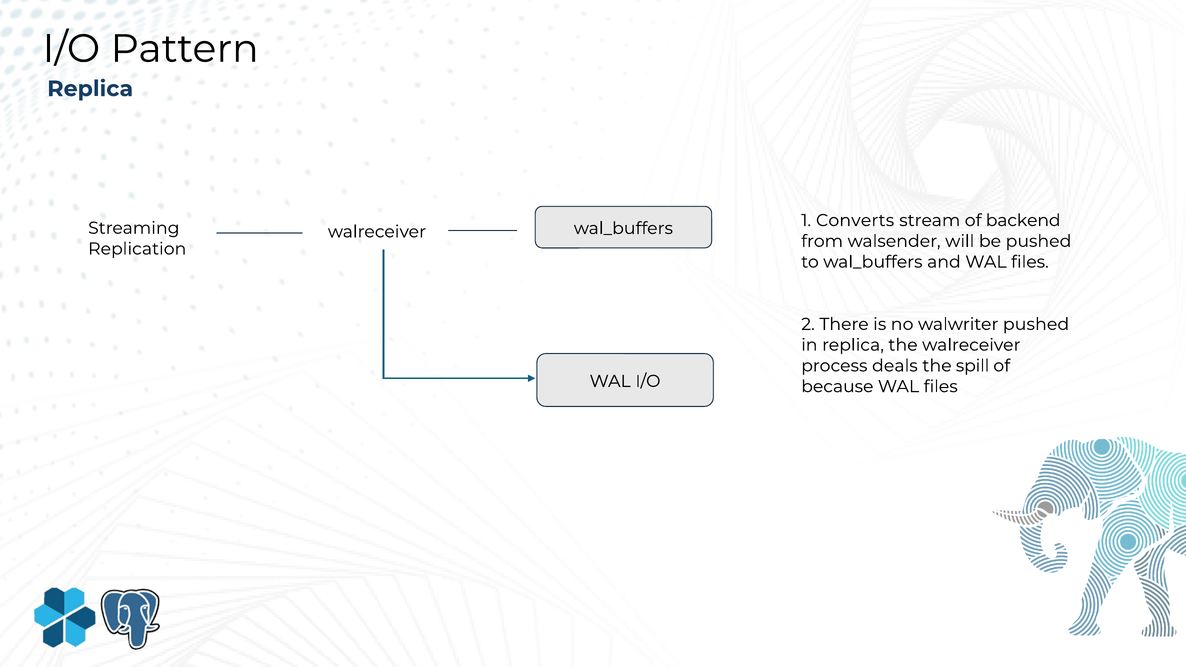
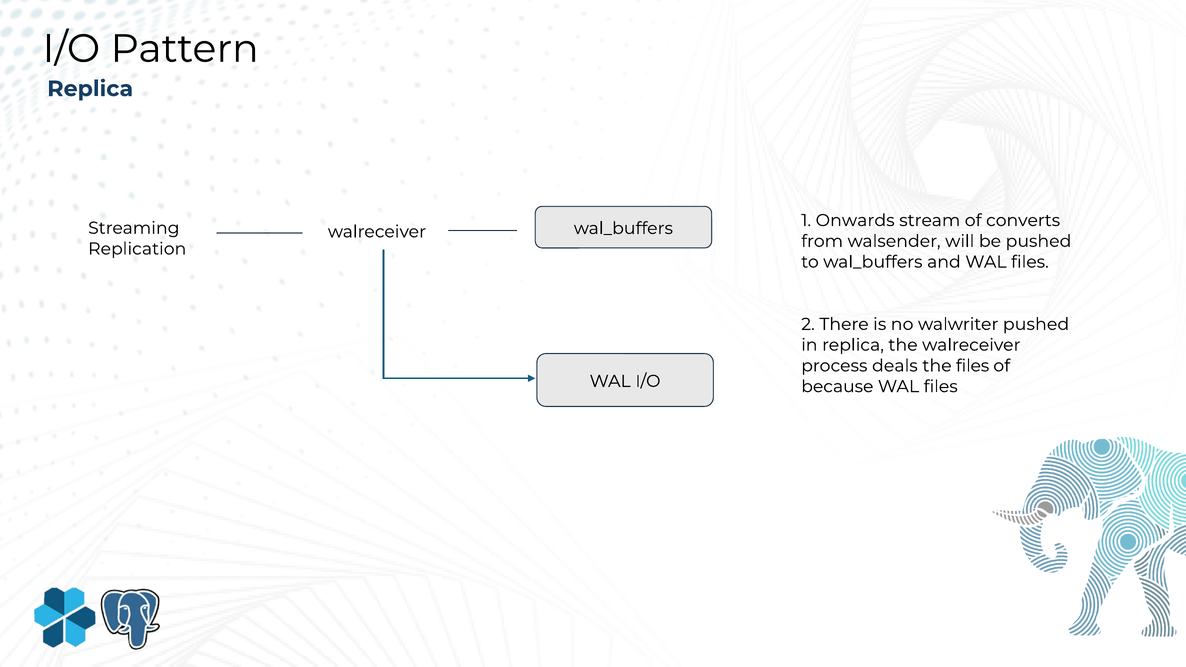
Converts: Converts -> Onwards
backend: backend -> converts
the spill: spill -> files
